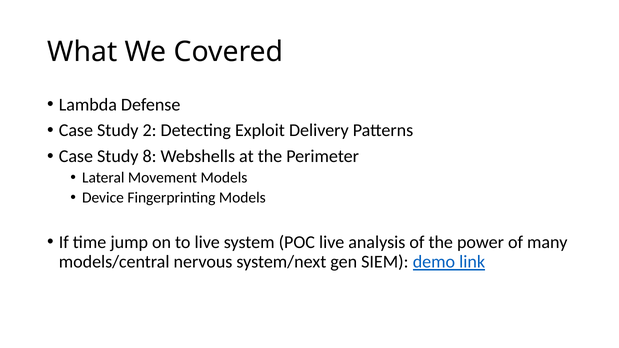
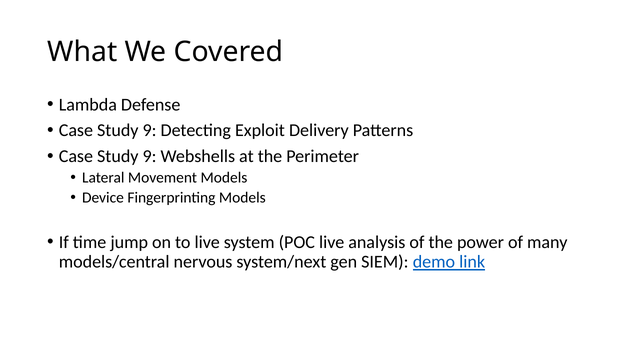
2 at (150, 131): 2 -> 9
8 at (150, 157): 8 -> 9
